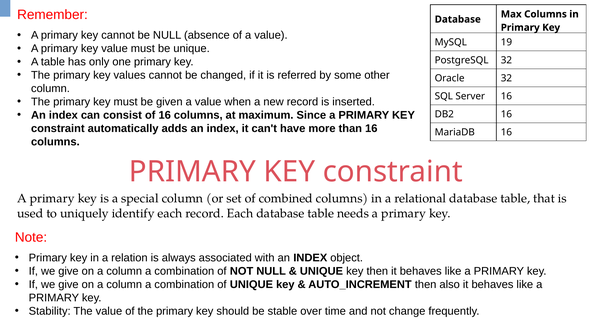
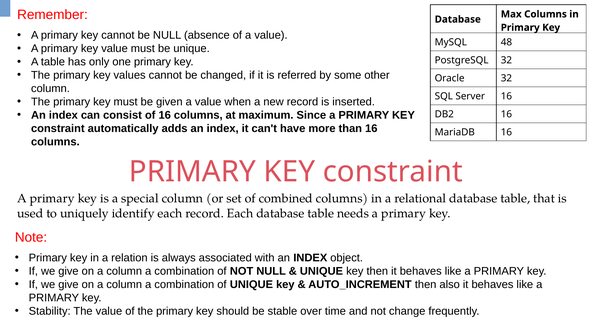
19: 19 -> 48
